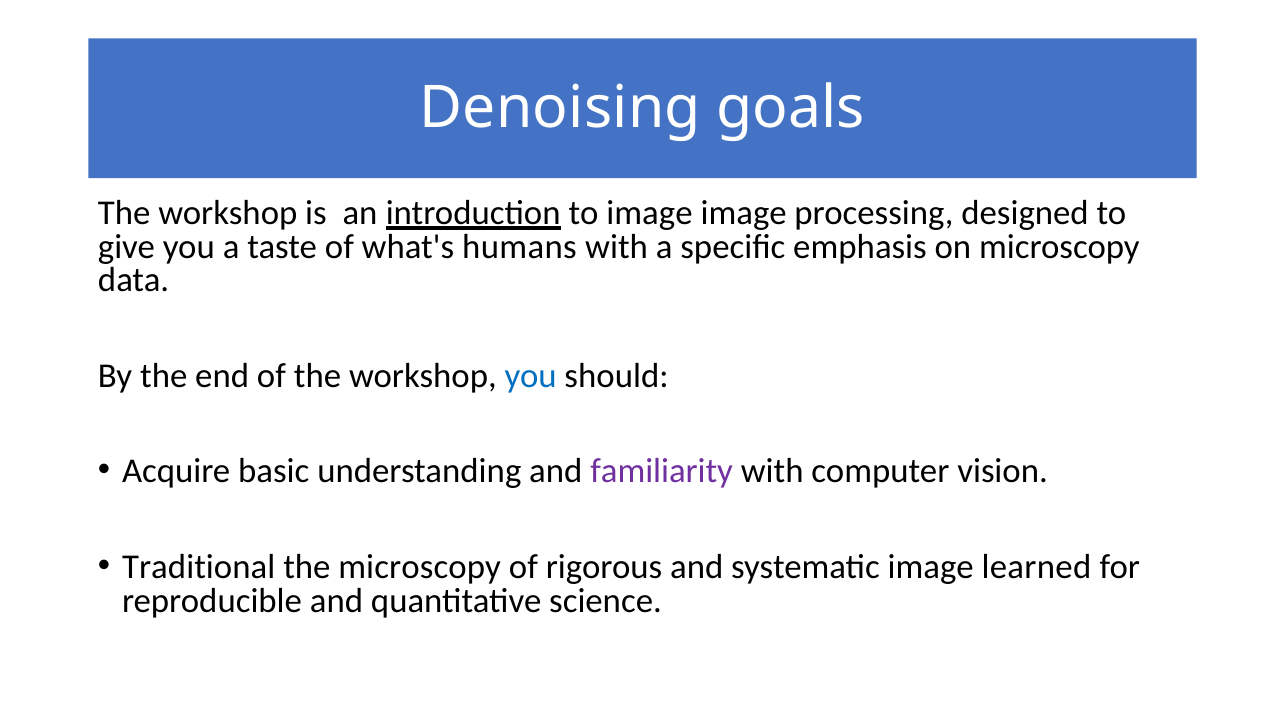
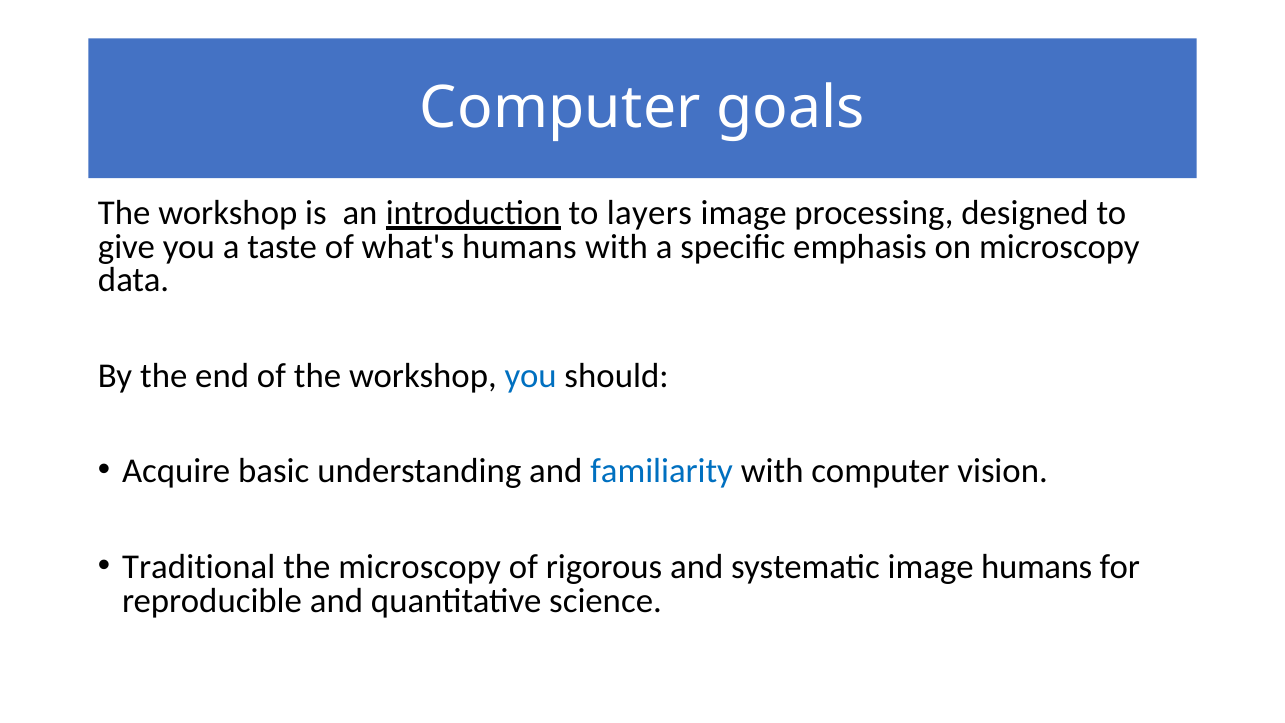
Denoising at (560, 108): Denoising -> Computer
to image: image -> layers
familiarity colour: purple -> blue
image learned: learned -> humans
